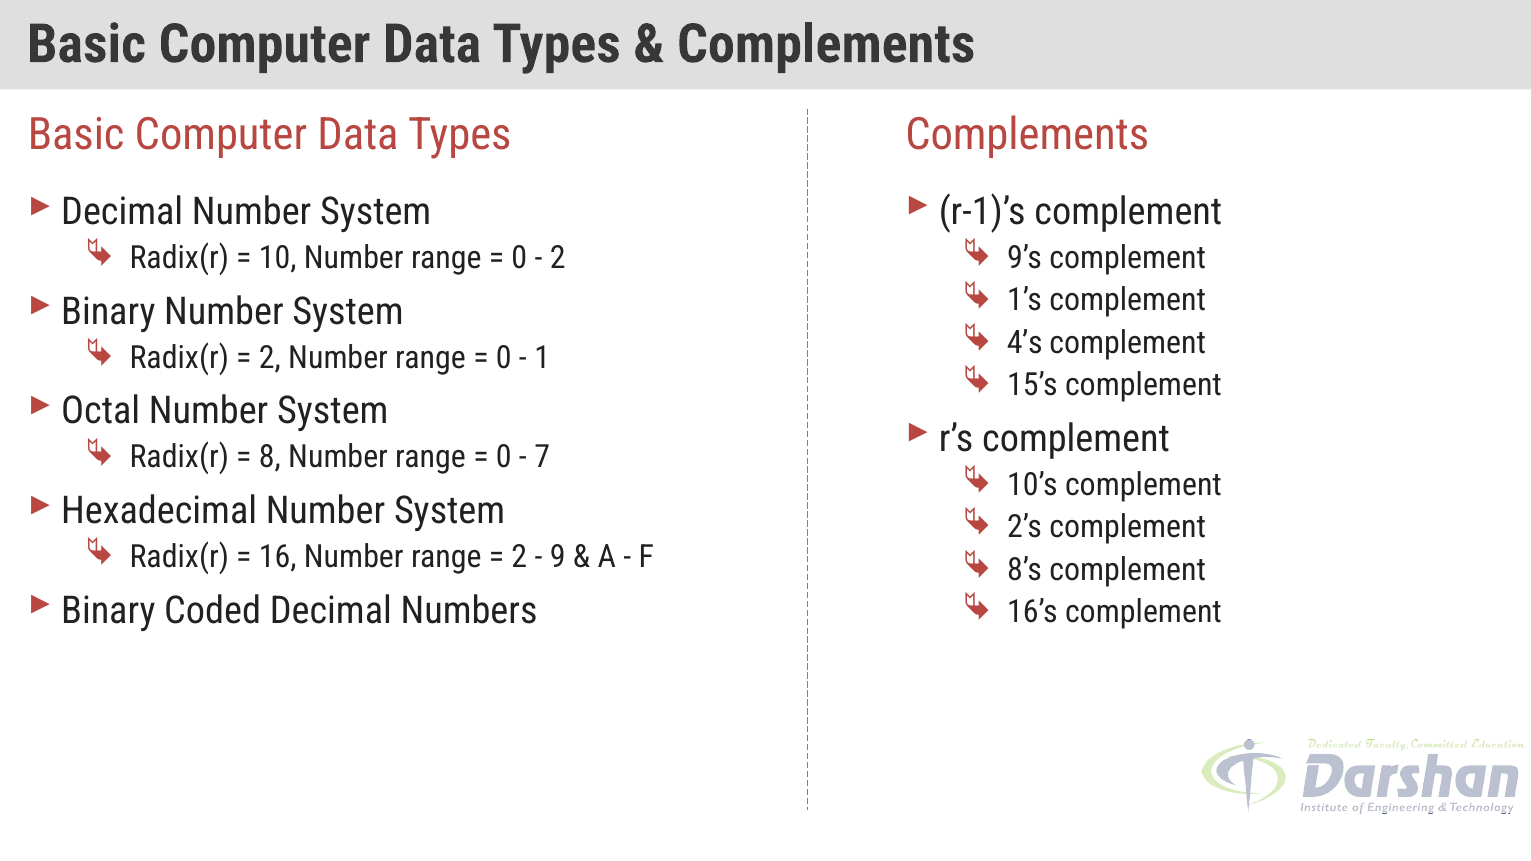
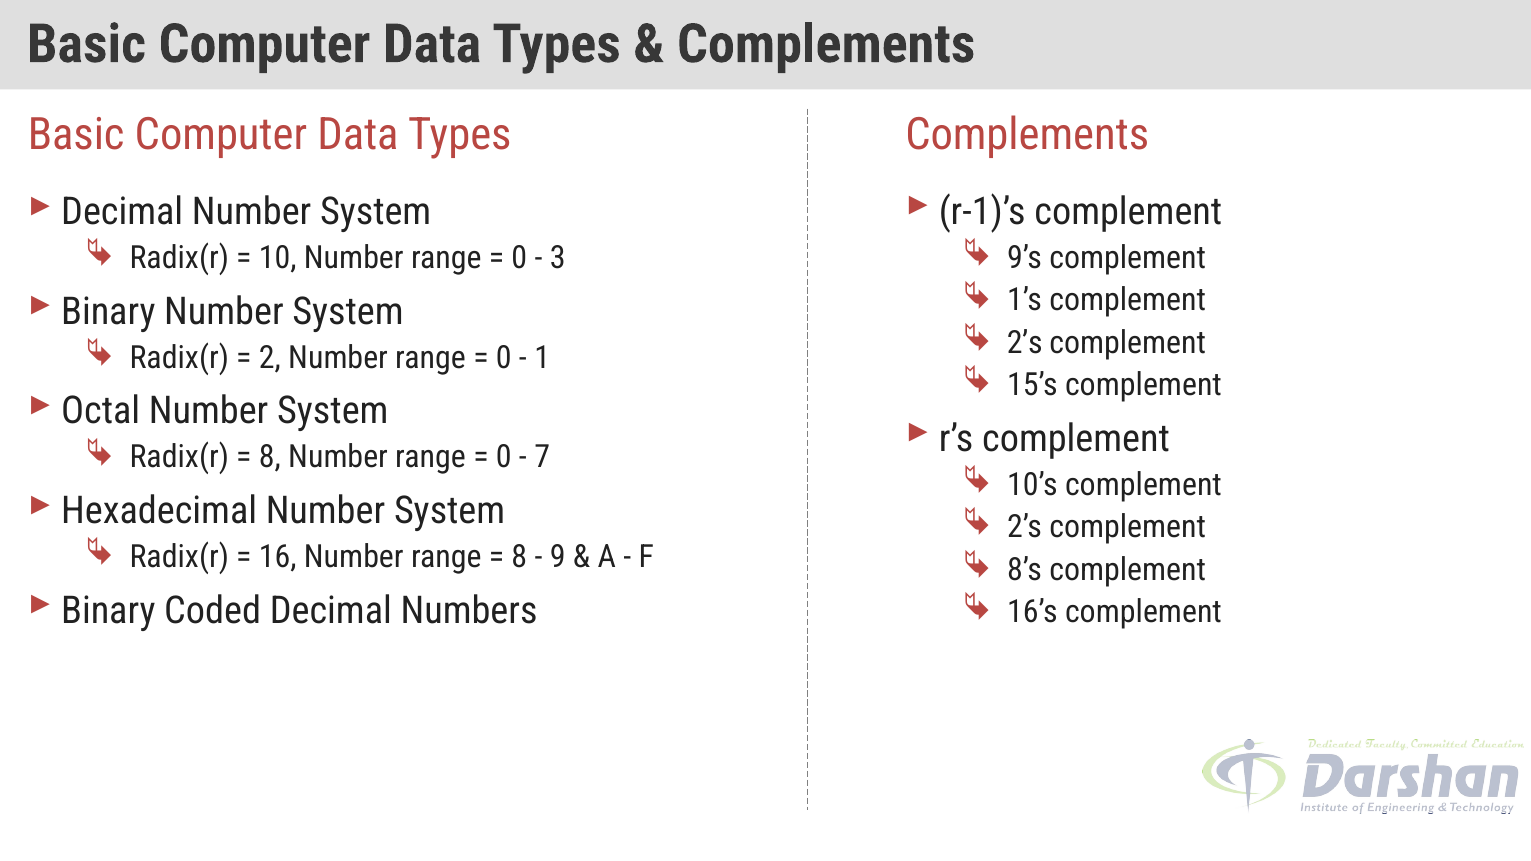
2 at (558, 258): 2 -> 3
4’s at (1025, 343): 4’s -> 2’s
2 at (519, 557): 2 -> 8
